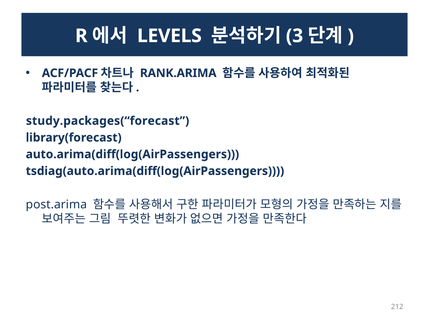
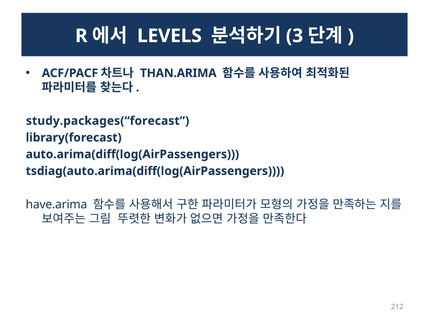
RANK.ARIMA: RANK.ARIMA -> THAN.ARIMA
post.arima: post.arima -> have.arima
